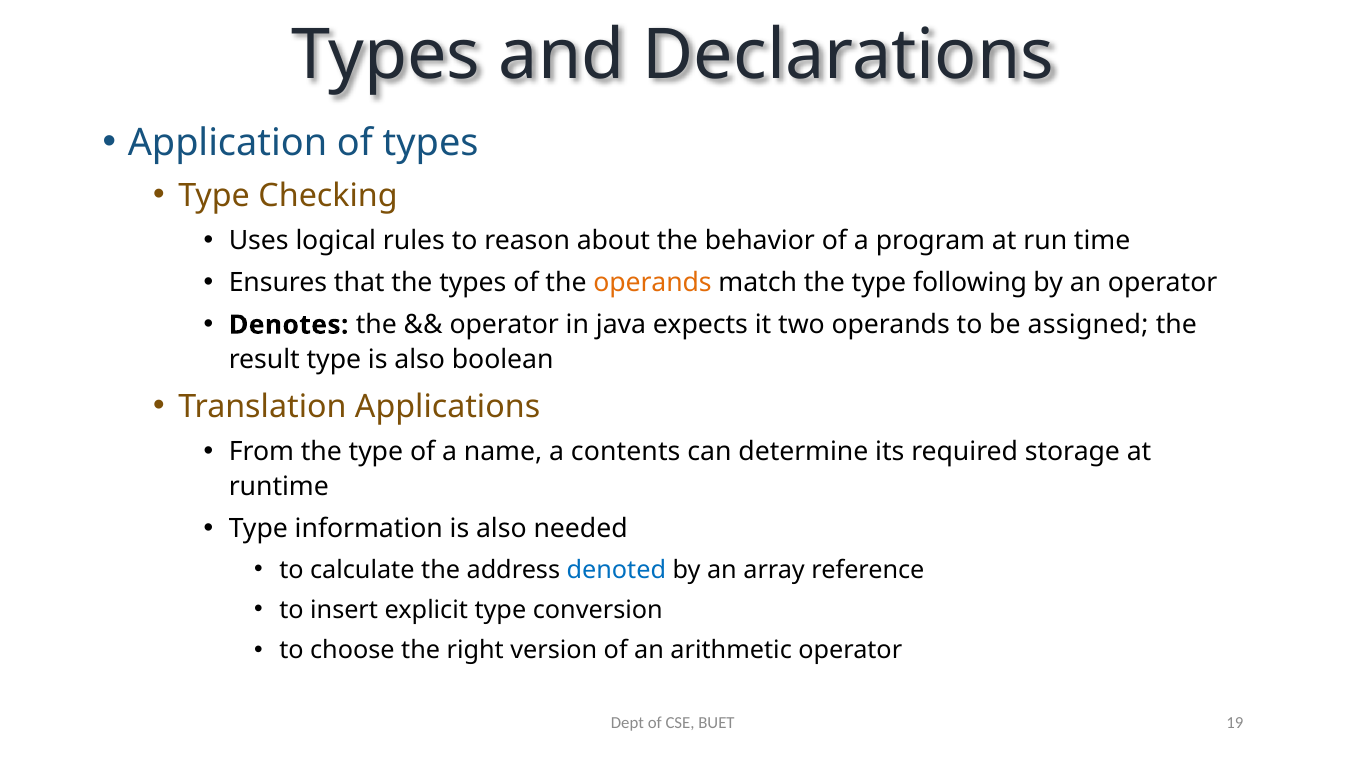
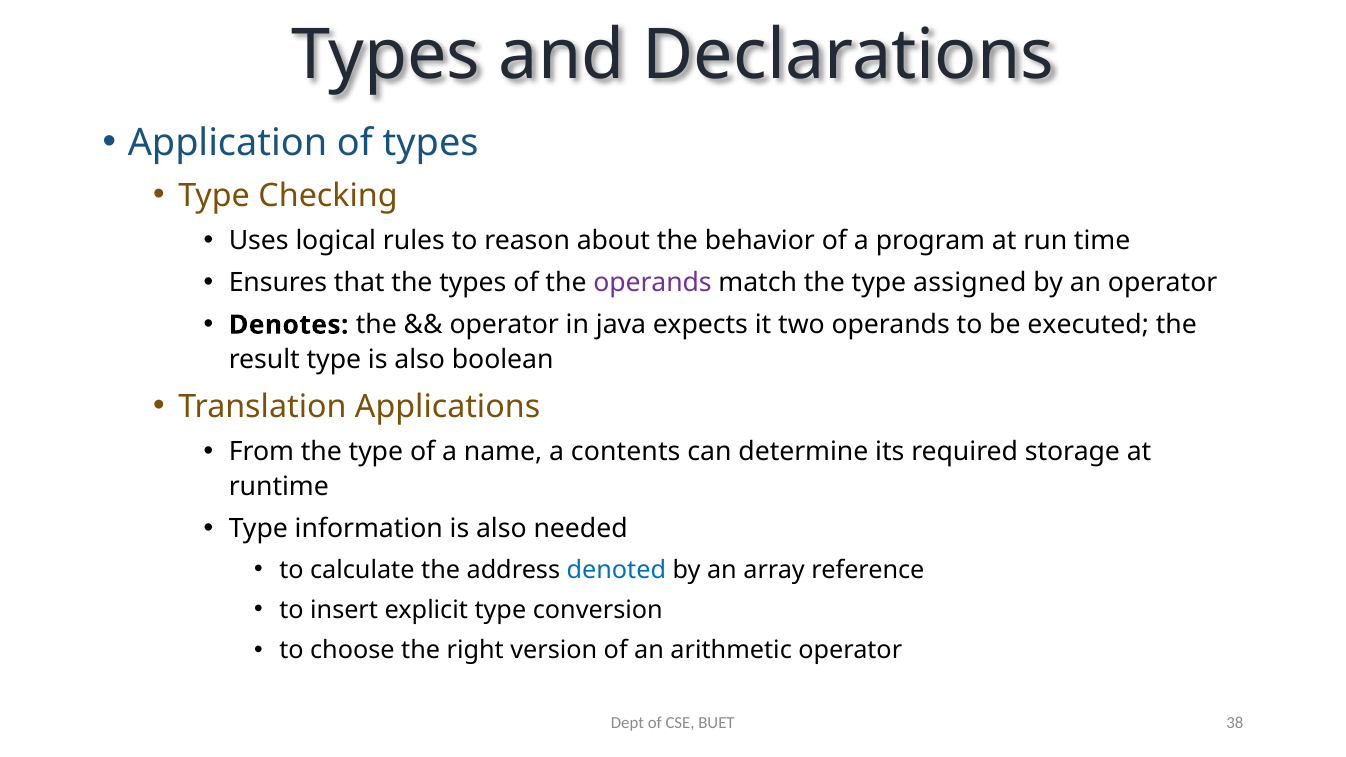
operands at (653, 283) colour: orange -> purple
following: following -> assigned
assigned: assigned -> executed
19: 19 -> 38
